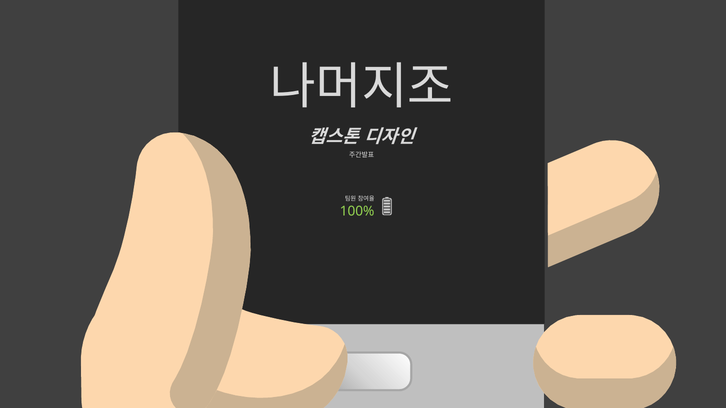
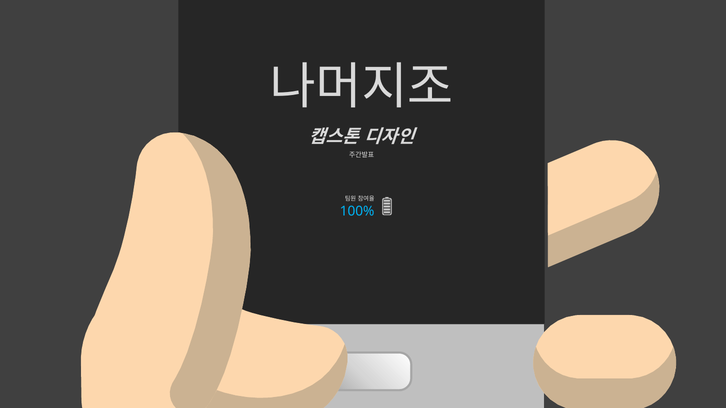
100% colour: light green -> light blue
